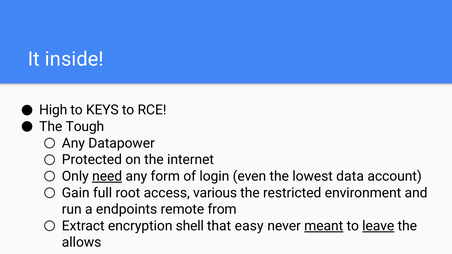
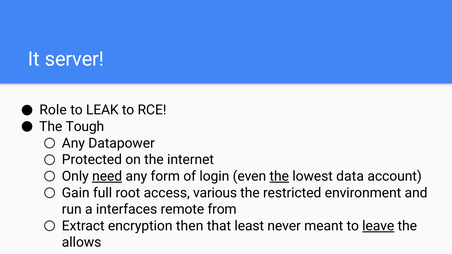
inside: inside -> server
High: High -> Role
KEYS: KEYS -> LEAK
the at (279, 176) underline: none -> present
endpoints: endpoints -> interfaces
shell: shell -> then
easy: easy -> least
meant underline: present -> none
